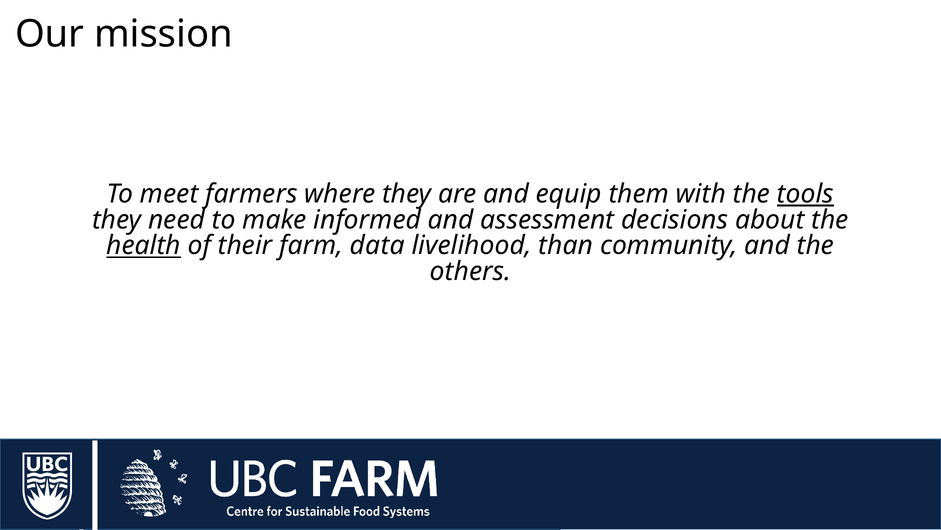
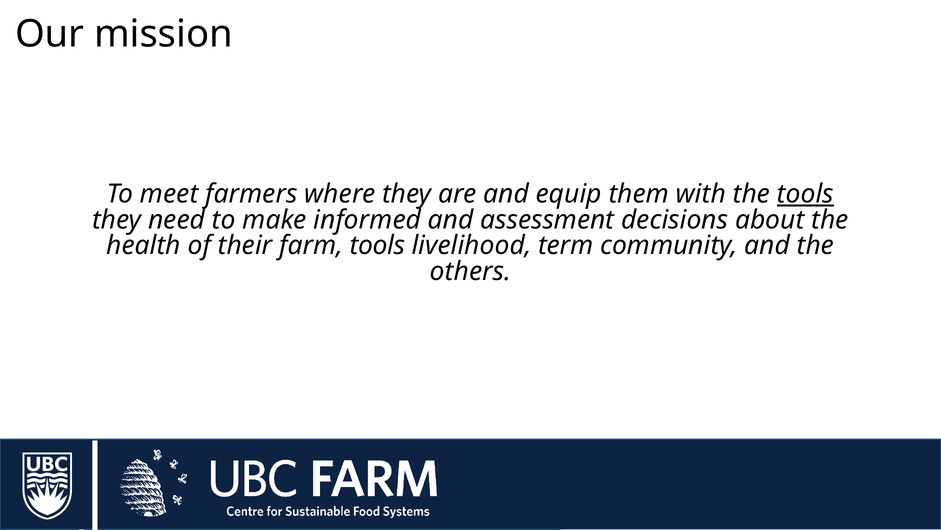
health underline: present -> none
farm data: data -> tools
than: than -> term
